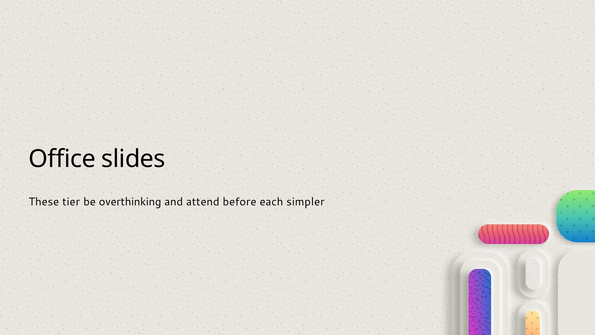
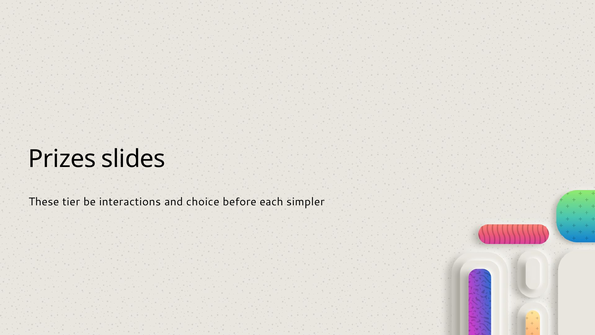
Office: Office -> Prizes
overthinking: overthinking -> interactions
attend: attend -> choice
